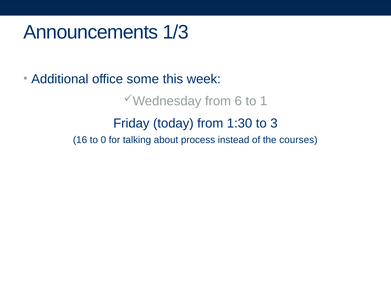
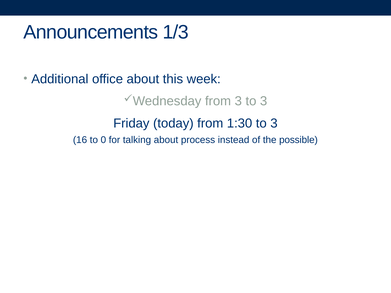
office some: some -> about
from 6: 6 -> 3
1 at (264, 101): 1 -> 3
courses: courses -> possible
